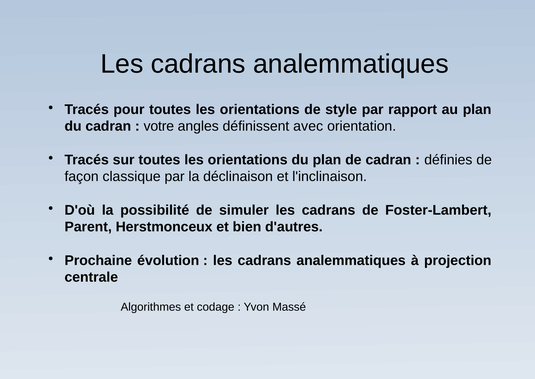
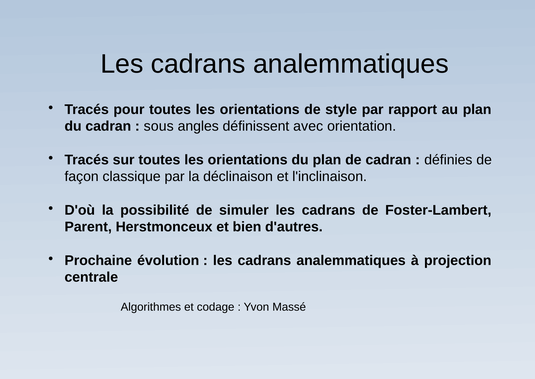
votre: votre -> sous
